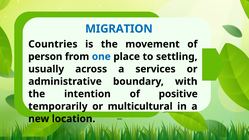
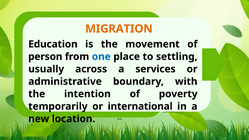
MIGRATION colour: blue -> orange
Countries: Countries -> Education
positive: positive -> poverty
multicultural: multicultural -> international
